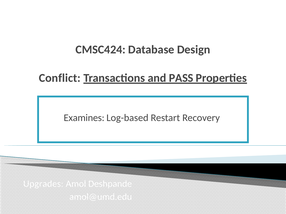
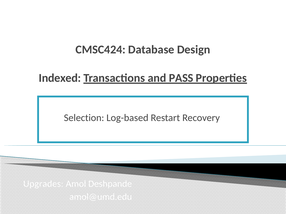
Conflict: Conflict -> Indexed
Examines: Examines -> Selection
